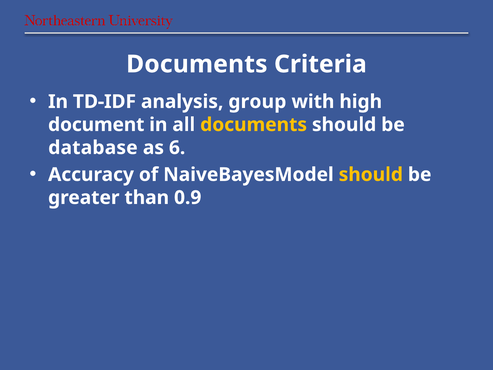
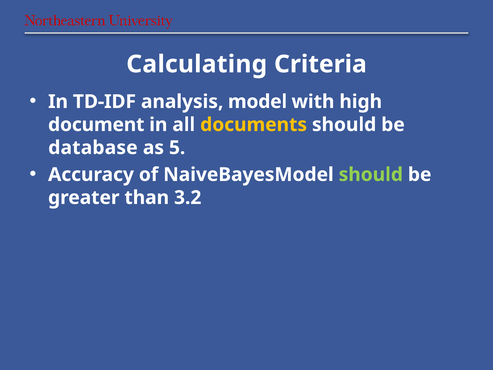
Documents at (197, 64): Documents -> Calculating
group: group -> model
6: 6 -> 5
should at (371, 174) colour: yellow -> light green
0.9: 0.9 -> 3.2
